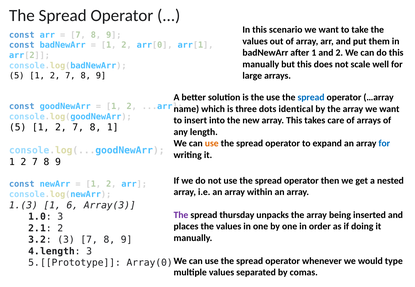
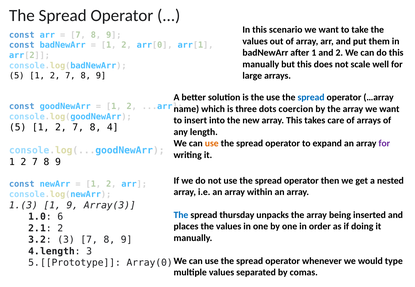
identical: identical -> coercion
8 1: 1 -> 4
for at (384, 144) colour: blue -> purple
1 6: 6 -> 9
The at (181, 215) colour: purple -> blue
3 at (60, 217): 3 -> 6
